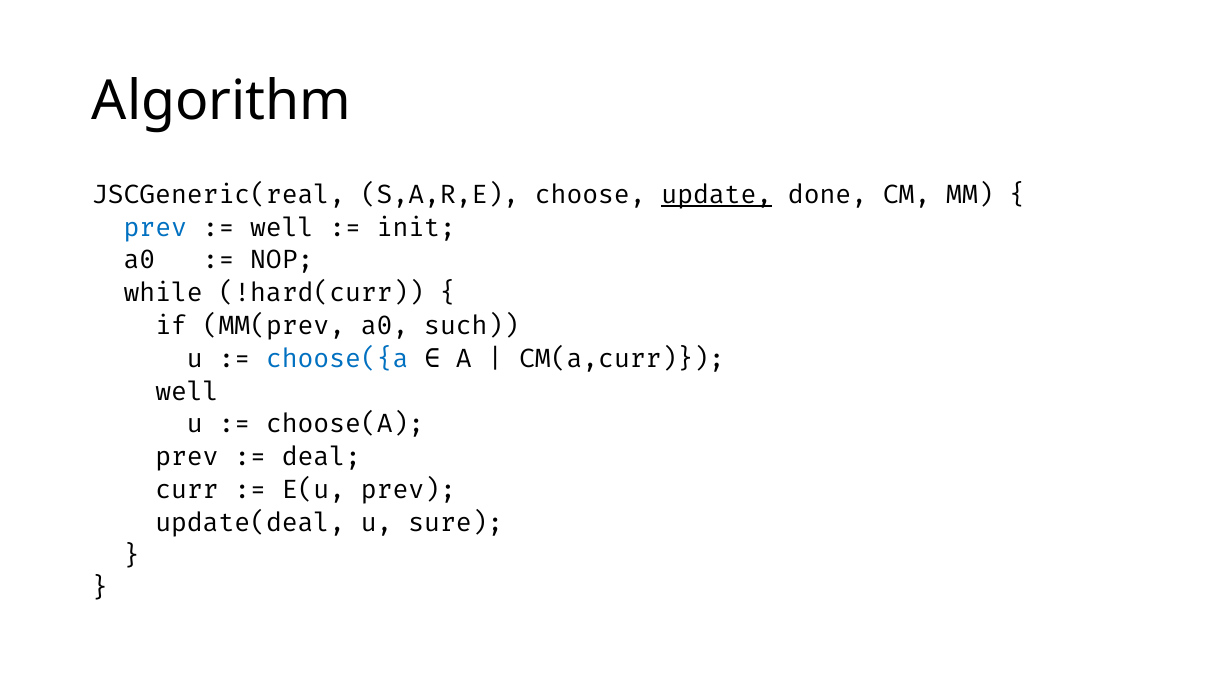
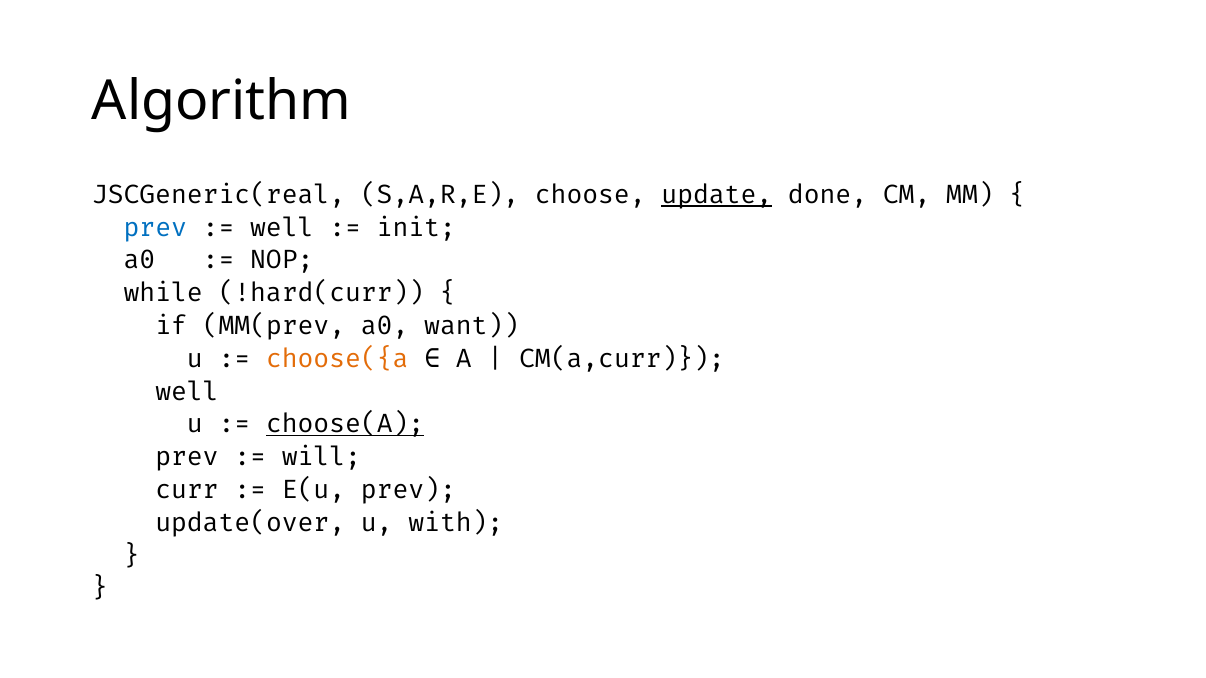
such: such -> want
choose({a colour: blue -> orange
choose(A underline: none -> present
deal: deal -> will
update(deal: update(deal -> update(over
sure: sure -> with
